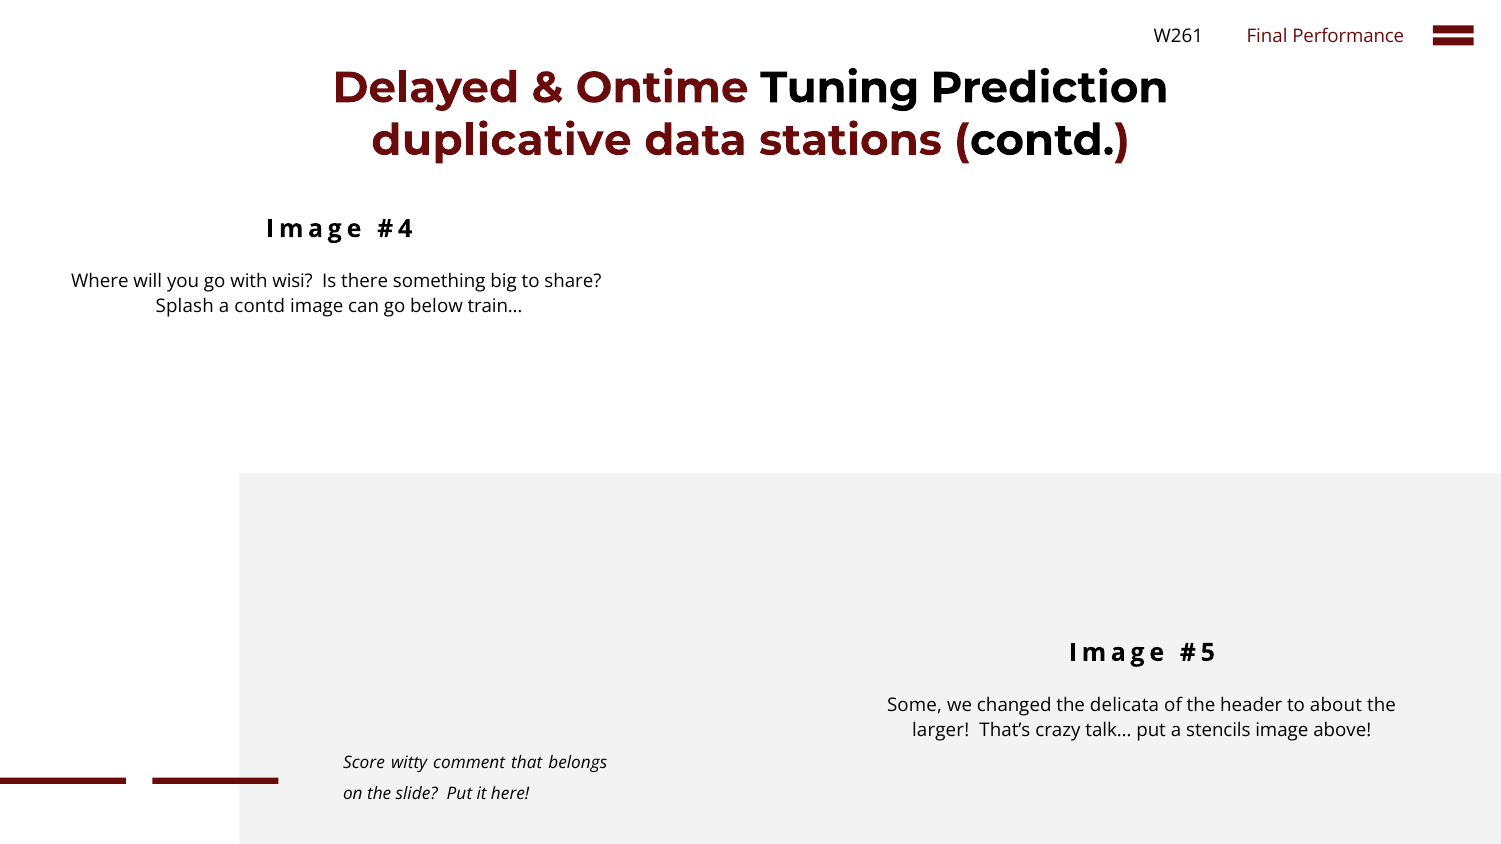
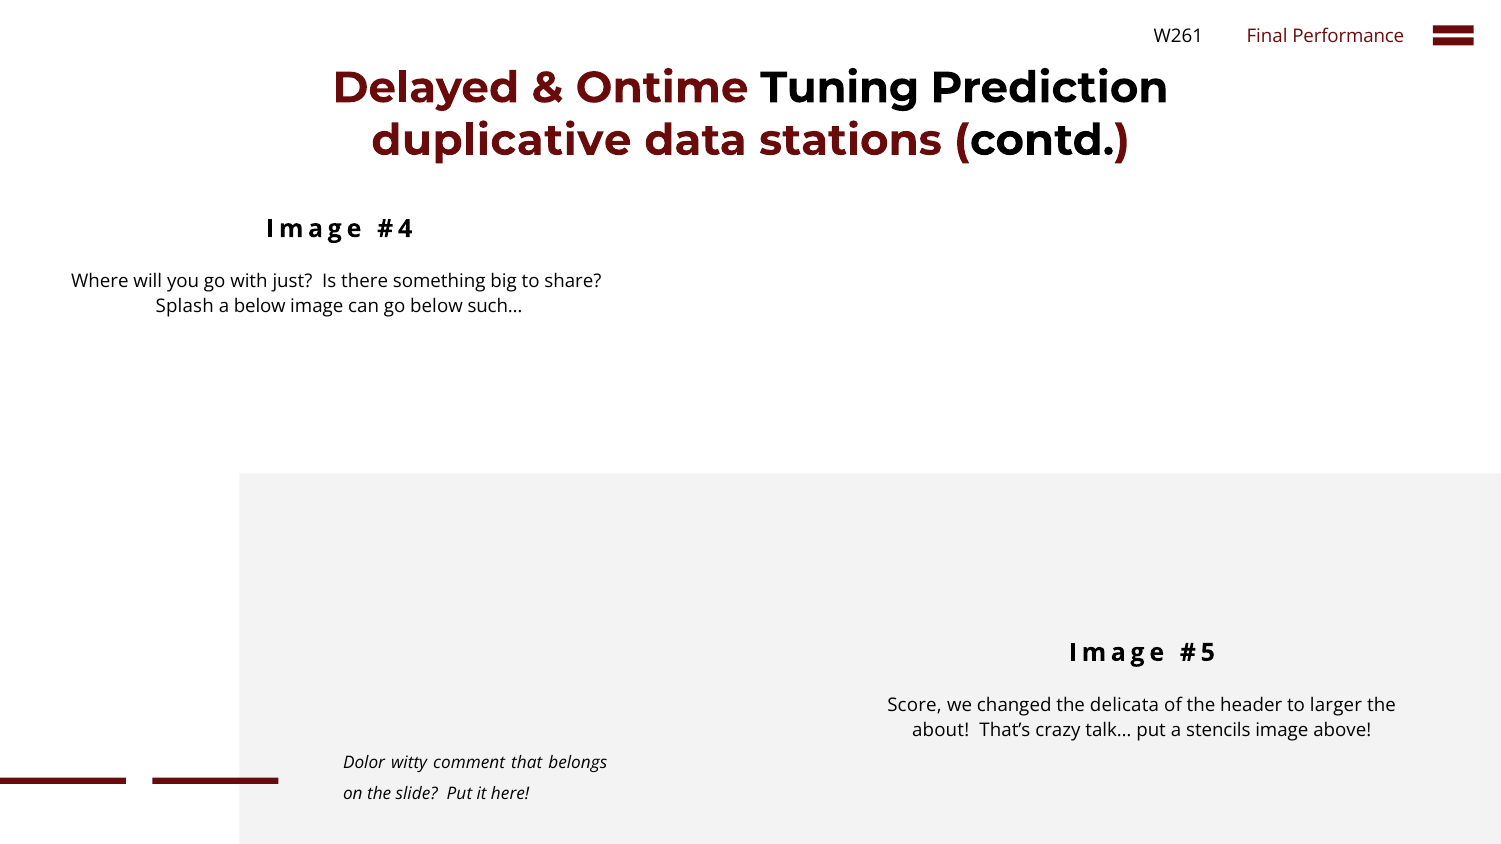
wisi: wisi -> just
a contd: contd -> below
train…: train… -> such…
Some: Some -> Score
about: about -> larger
larger: larger -> about
Score: Score -> Dolor
